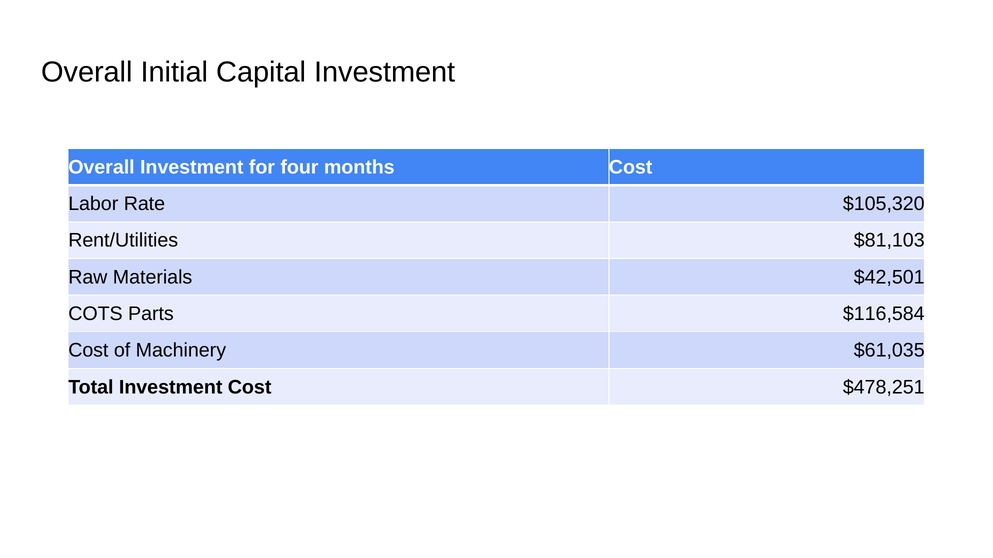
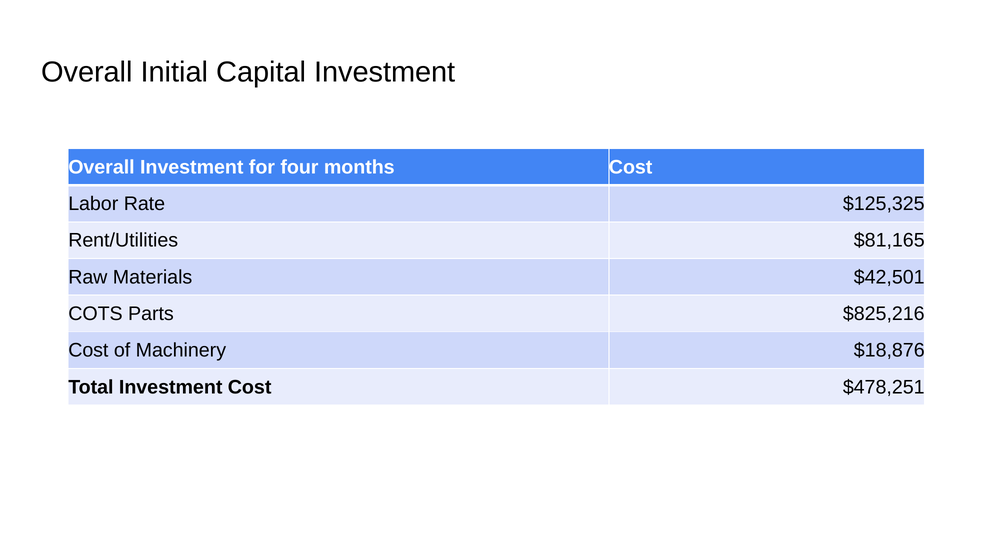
$105,320: $105,320 -> $125,325
$81,103: $81,103 -> $81,165
$116,584: $116,584 -> $825,216
$61,035: $61,035 -> $18,876
